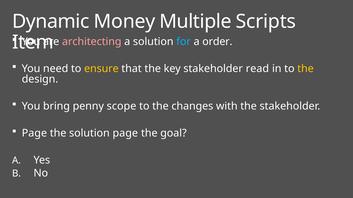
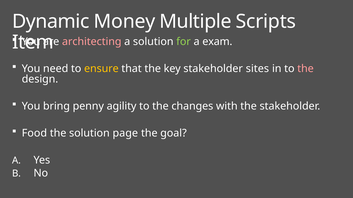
for colour: light blue -> light green
order: order -> exam
read: read -> sites
the at (306, 69) colour: yellow -> pink
scope: scope -> agility
Page at (34, 133): Page -> Food
